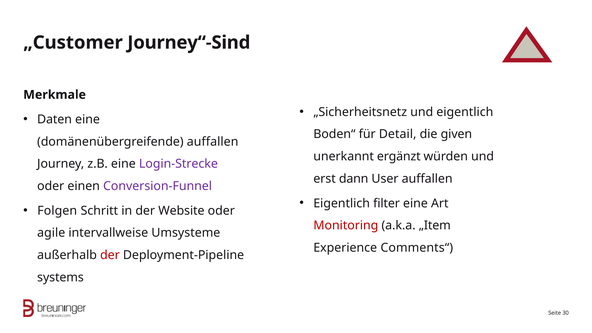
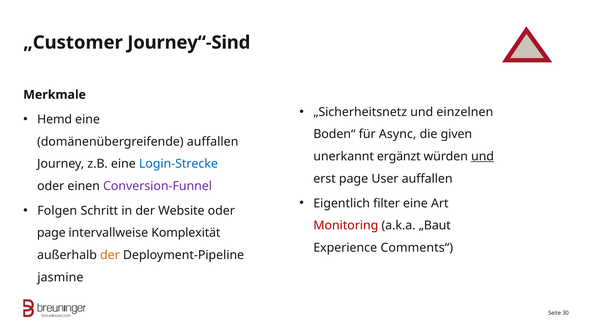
und eigentlich: eigentlich -> einzelnen
Daten: Daten -> Hemd
Detail: Detail -> Async
und at (483, 156) underline: none -> present
Login-Strecke colour: purple -> blue
erst dann: dann -> page
„Item: „Item -> „Baut
agile at (51, 233): agile -> page
Umsysteme: Umsysteme -> Komplexität
der at (110, 255) colour: red -> orange
systems: systems -> jasmine
